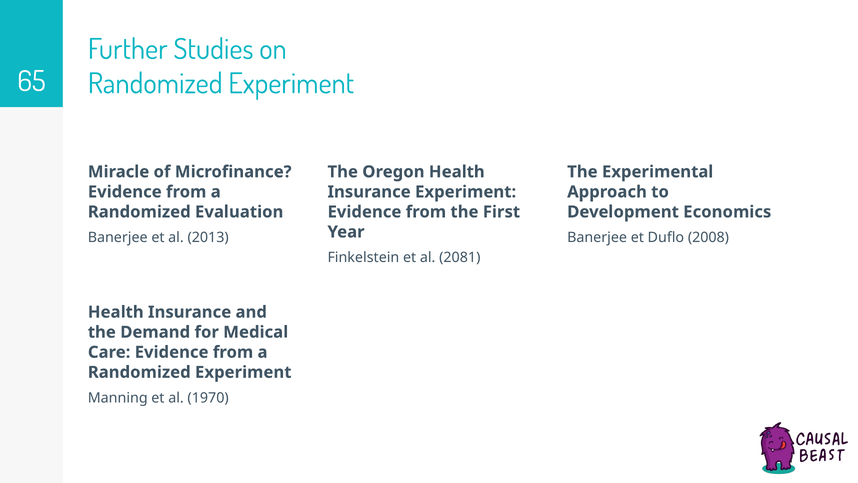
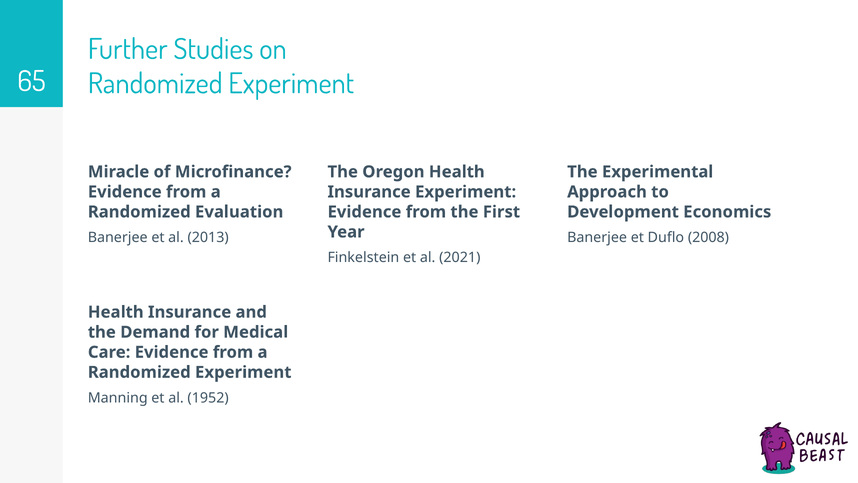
2081: 2081 -> 2021
1970: 1970 -> 1952
